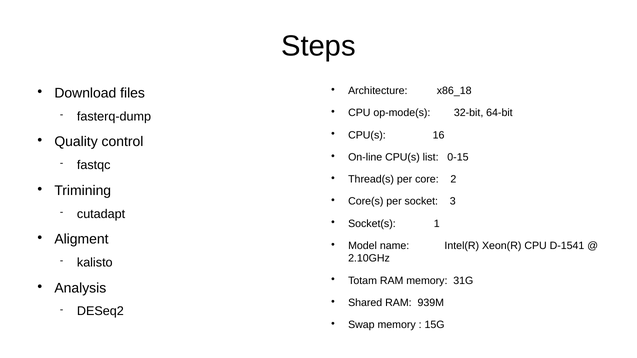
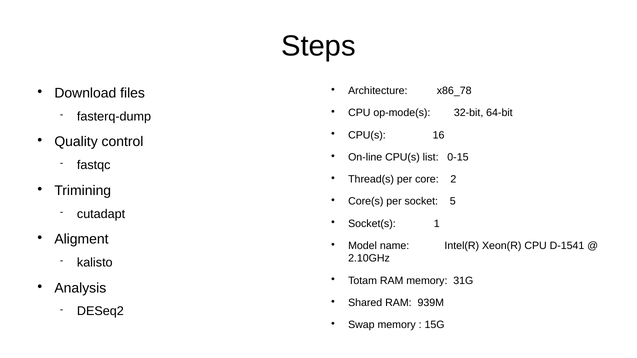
x86_18: x86_18 -> x86_78
3: 3 -> 5
